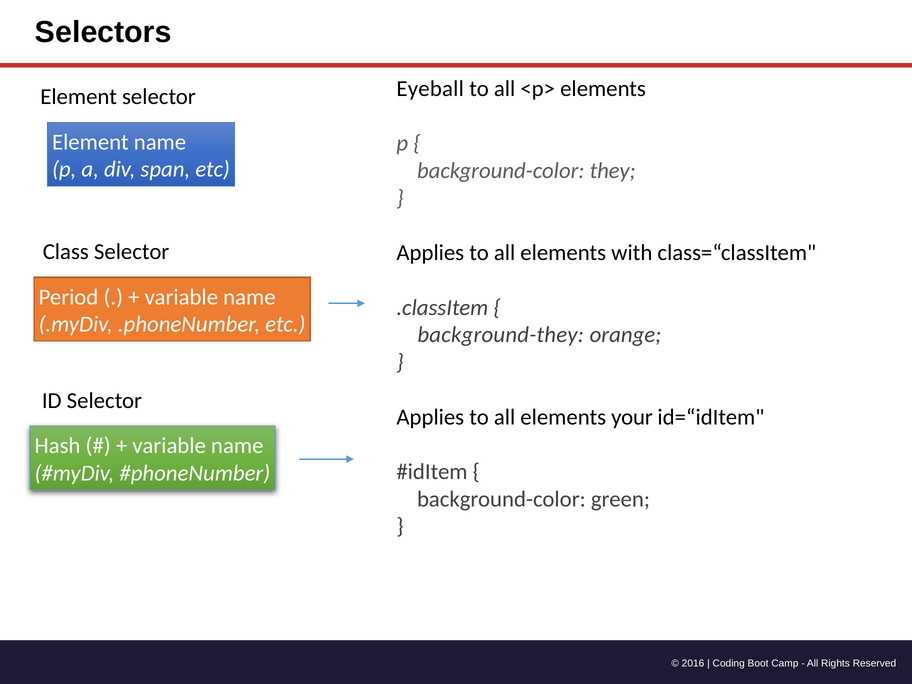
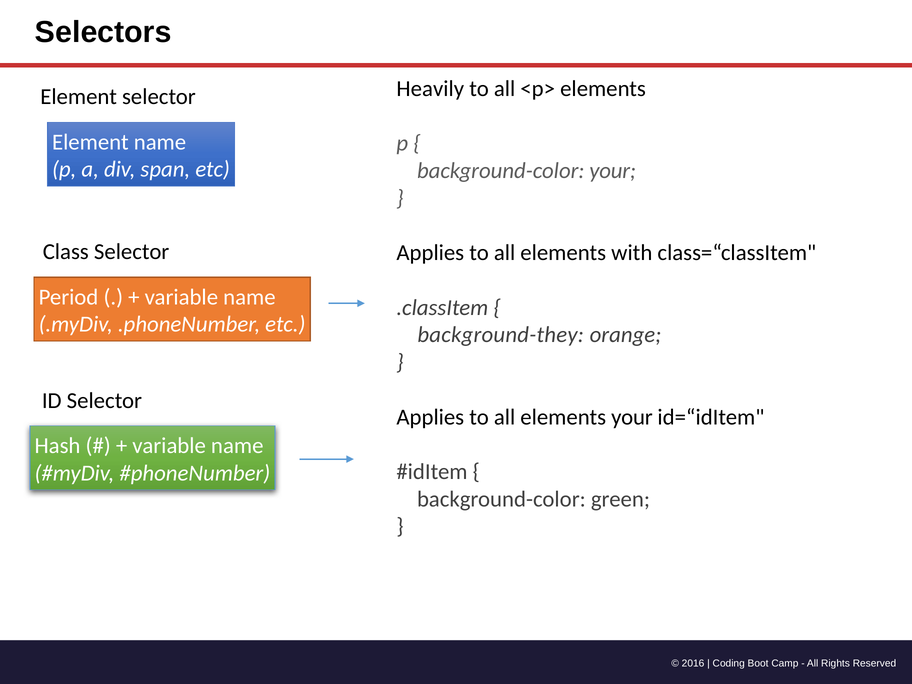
Eyeball: Eyeball -> Heavily
background-color they: they -> your
